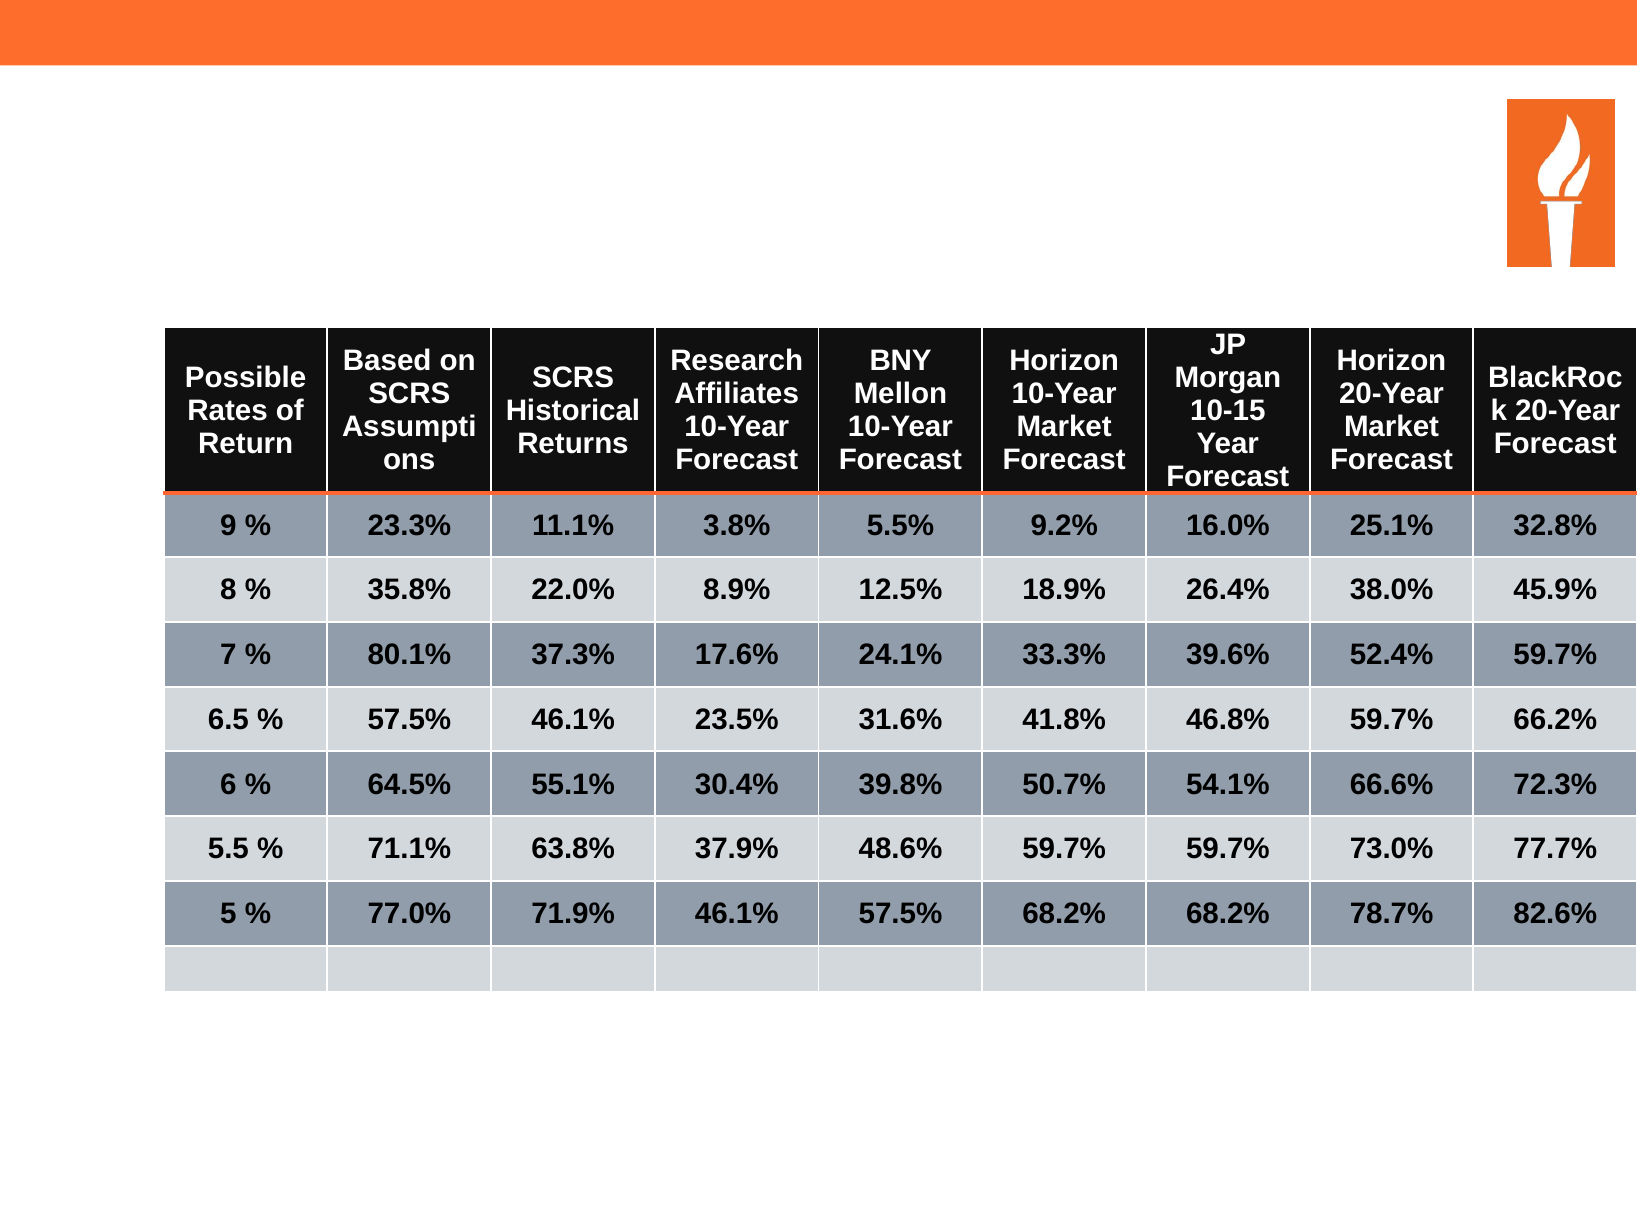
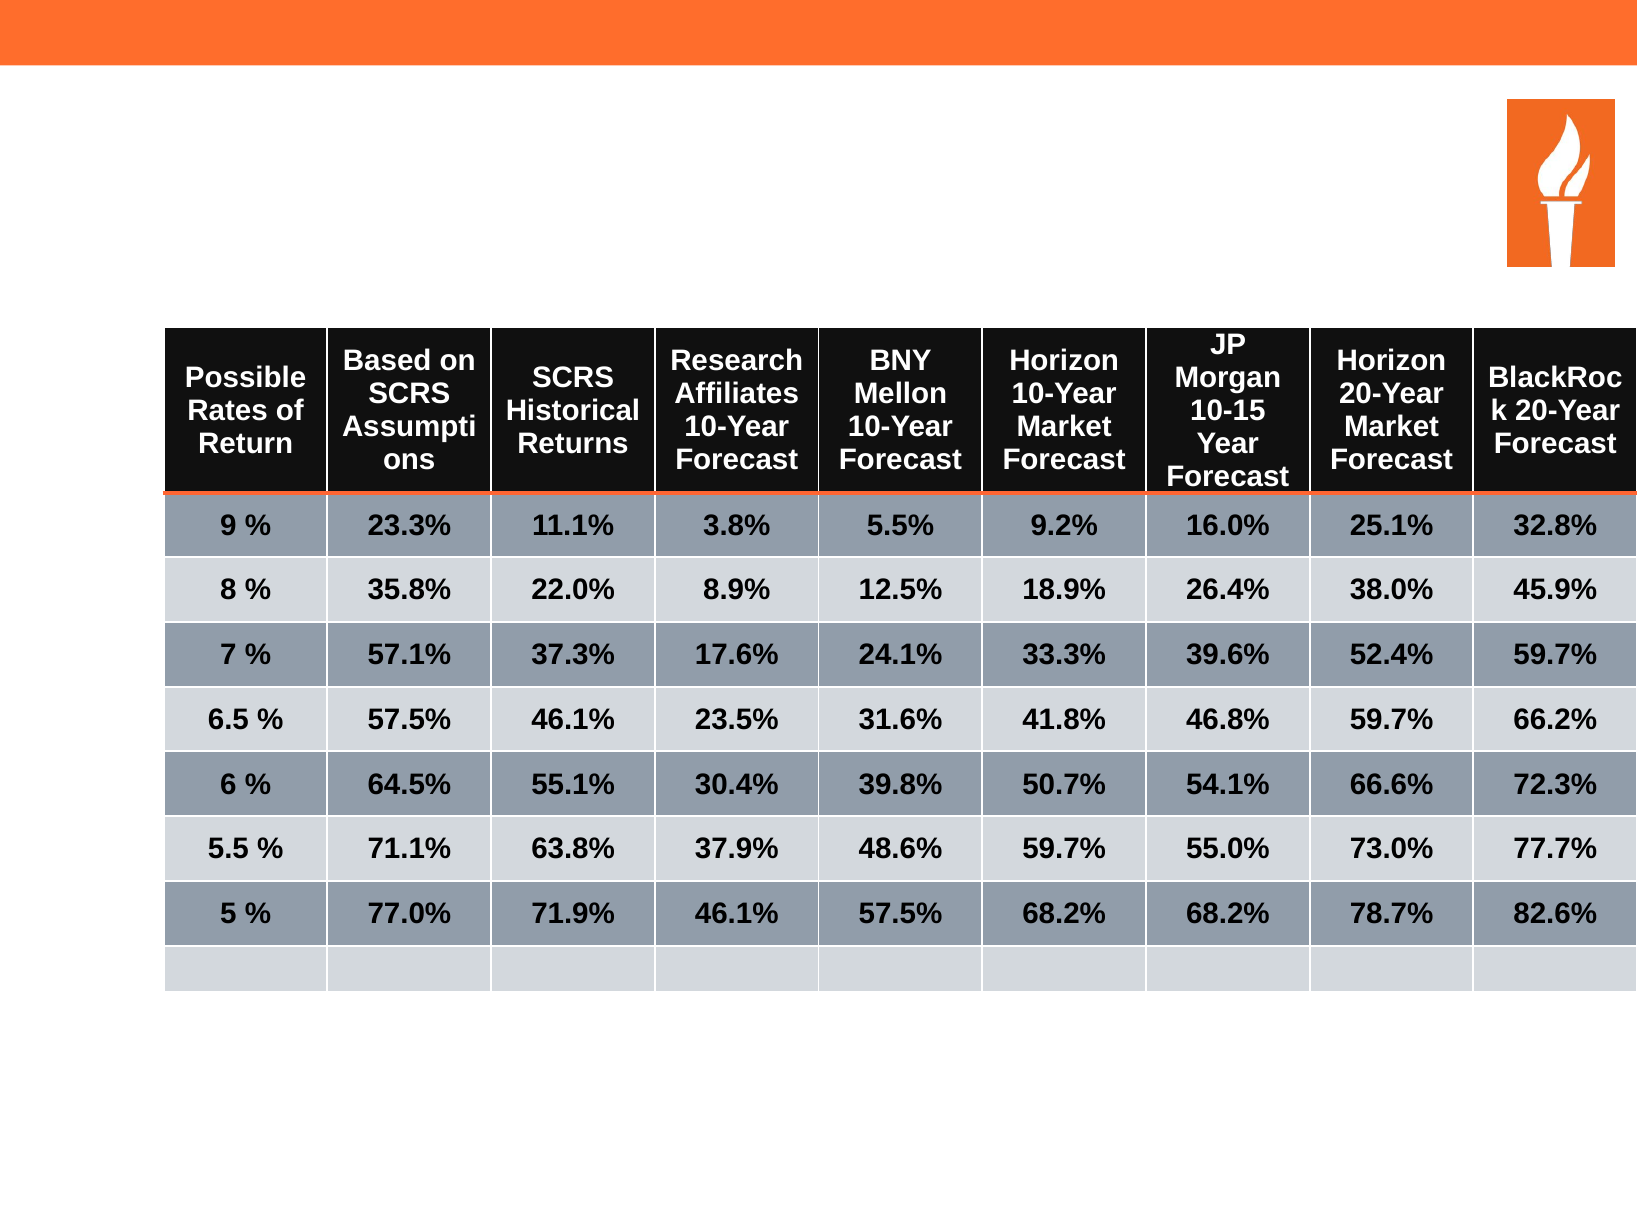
80.1%: 80.1% -> 57.1%
59.7% 59.7%: 59.7% -> 55.0%
